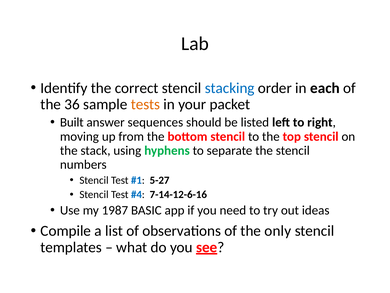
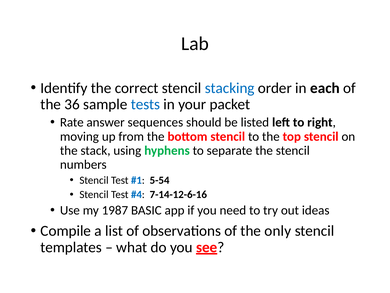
tests colour: orange -> blue
Built: Built -> Rate
5-27: 5-27 -> 5-54
